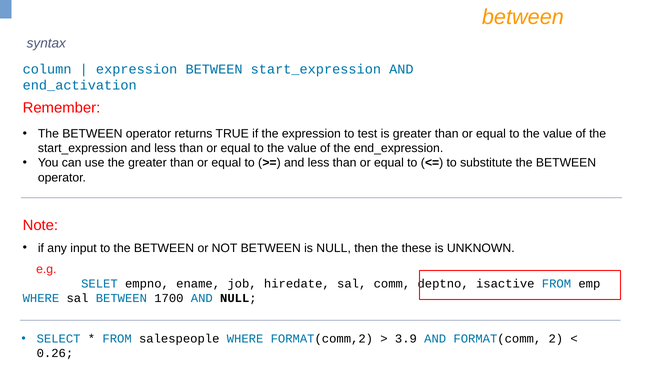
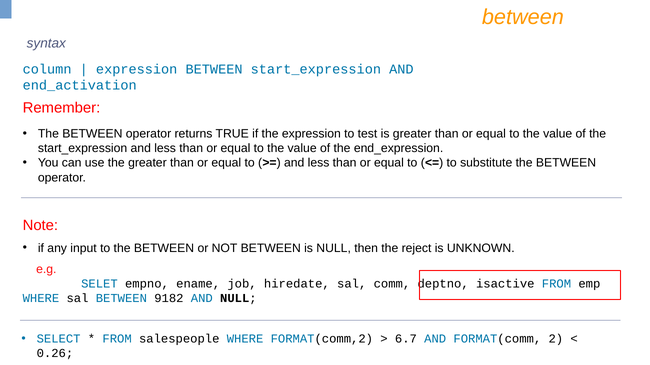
these: these -> reject
1700: 1700 -> 9182
3.9: 3.9 -> 6.7
